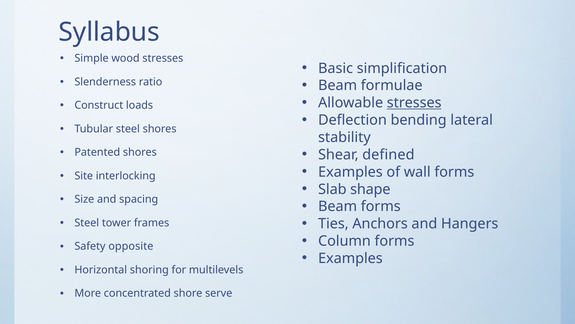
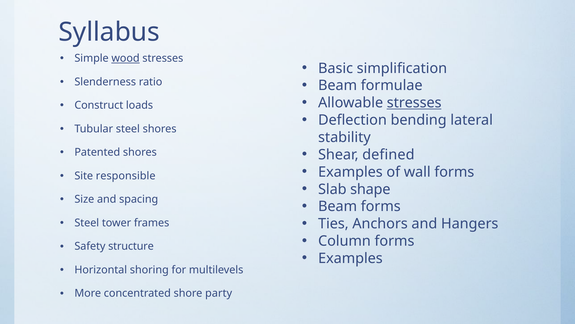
wood underline: none -> present
interlocking: interlocking -> responsible
opposite: opposite -> structure
serve: serve -> party
